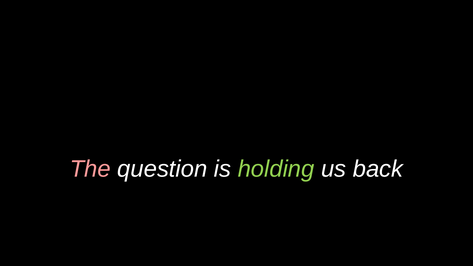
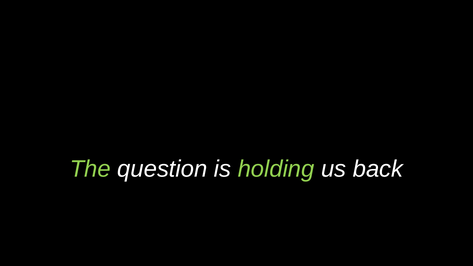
The colour: pink -> light green
